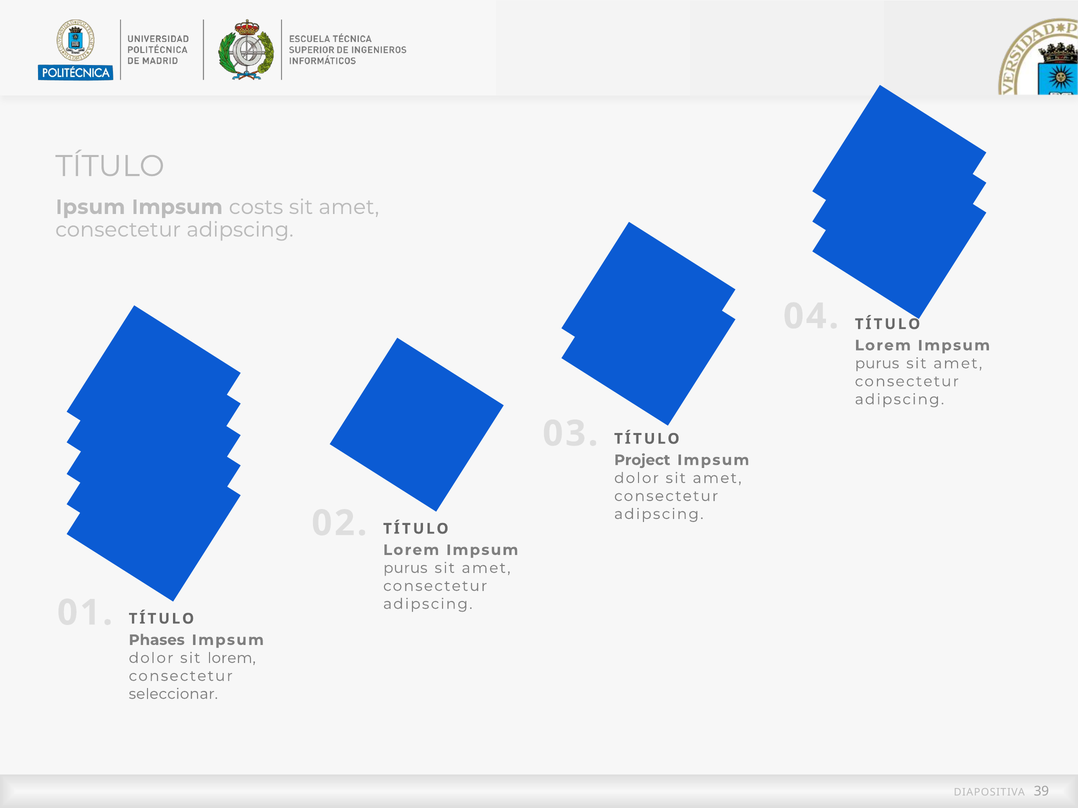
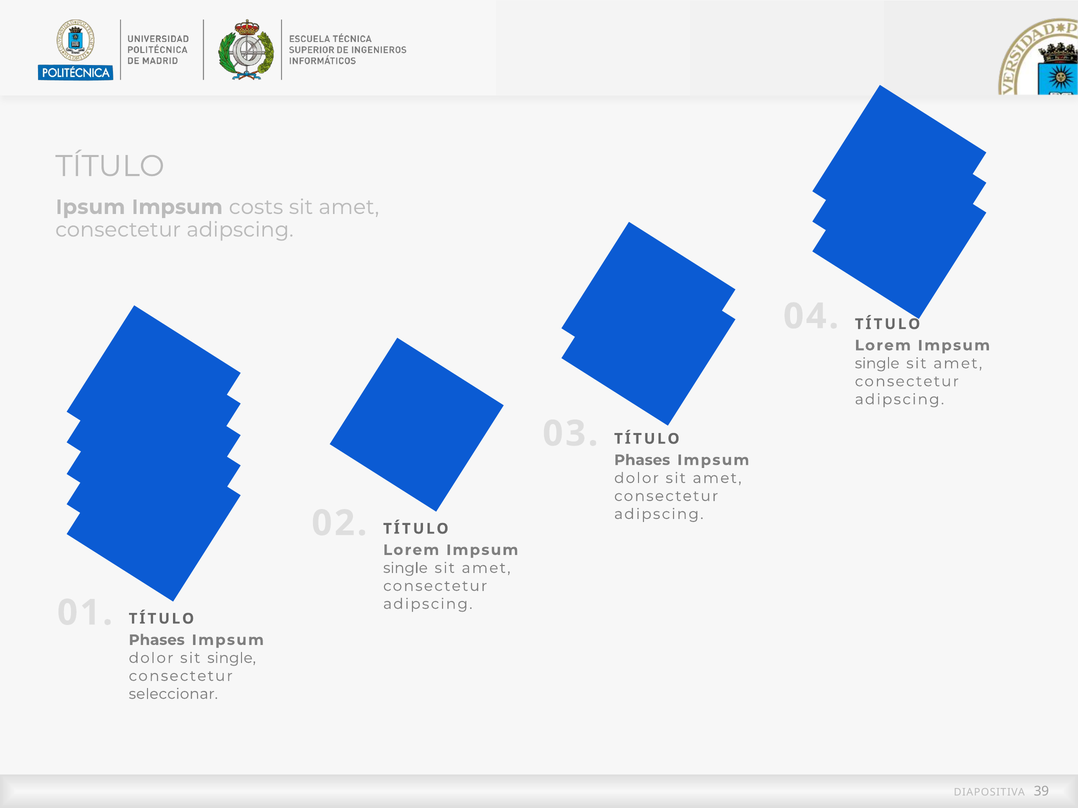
purus at (877, 364): purus -> single
Project at (642, 460): Project -> Phases
purus at (405, 568): purus -> single
sit lorem: lorem -> single
